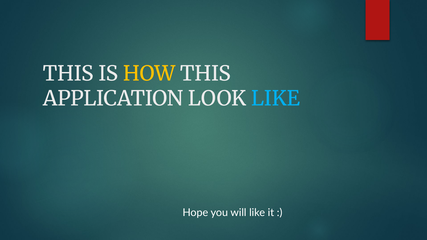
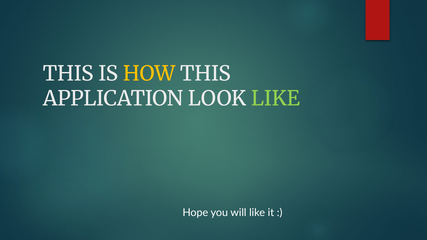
LIKE at (275, 99) colour: light blue -> light green
